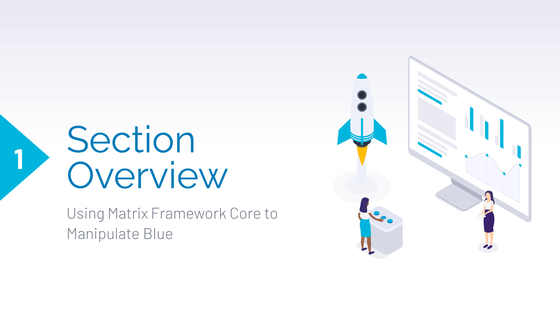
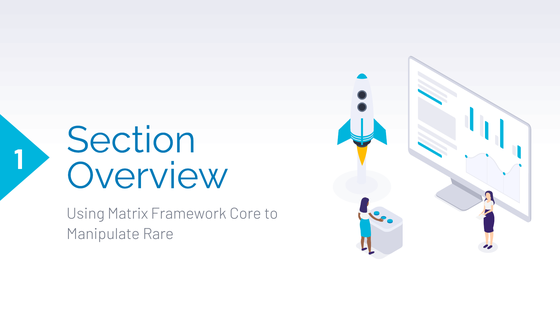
Blue: Blue -> Rare
